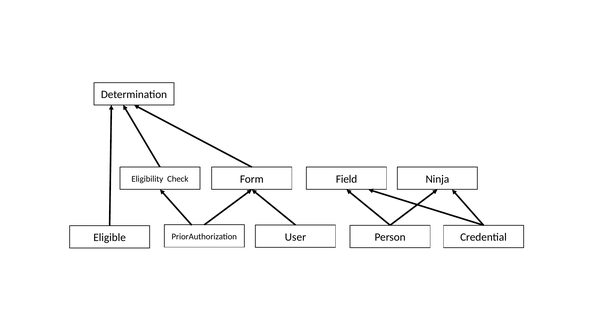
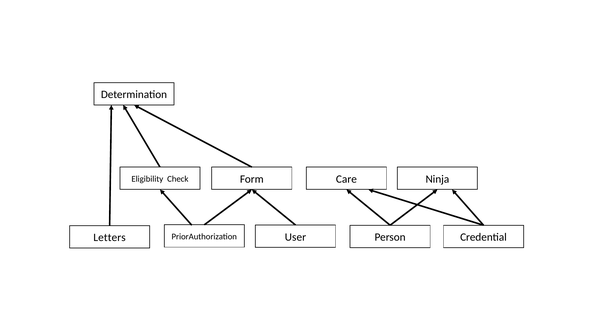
Field: Field -> Care
Eligible: Eligible -> Letters
